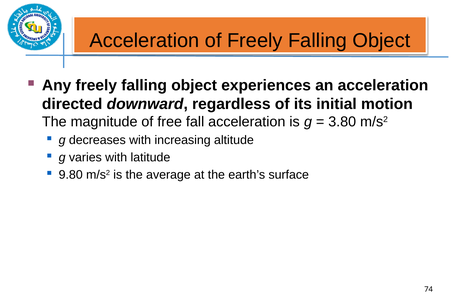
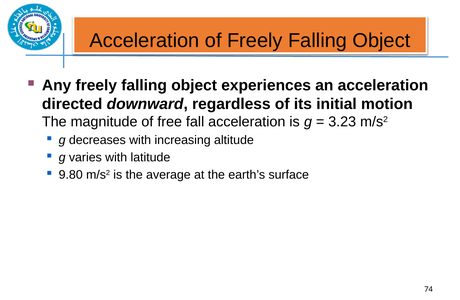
3.80: 3.80 -> 3.23
